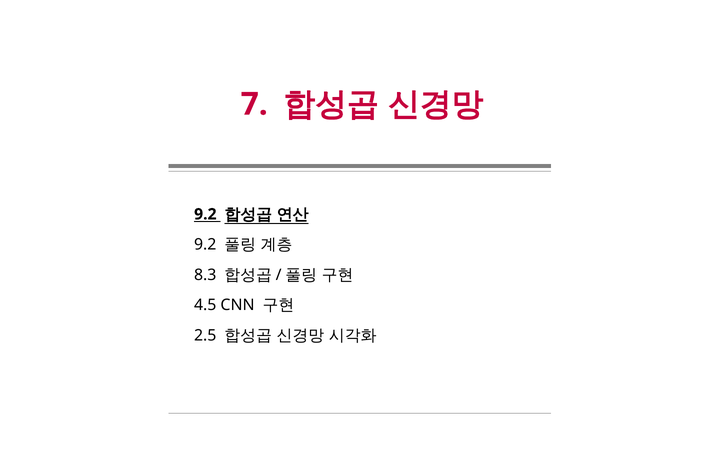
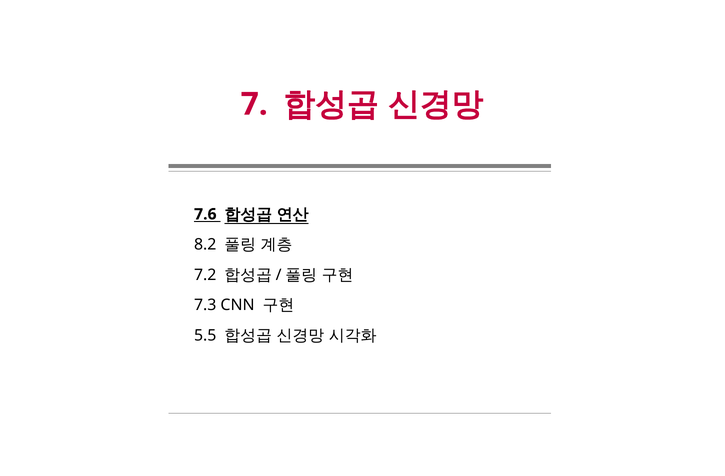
9.2 at (205, 214): 9.2 -> 7.6
9.2 at (205, 245): 9.2 -> 8.2
8.3: 8.3 -> 7.2
4.5: 4.5 -> 7.3
2.5: 2.5 -> 5.5
